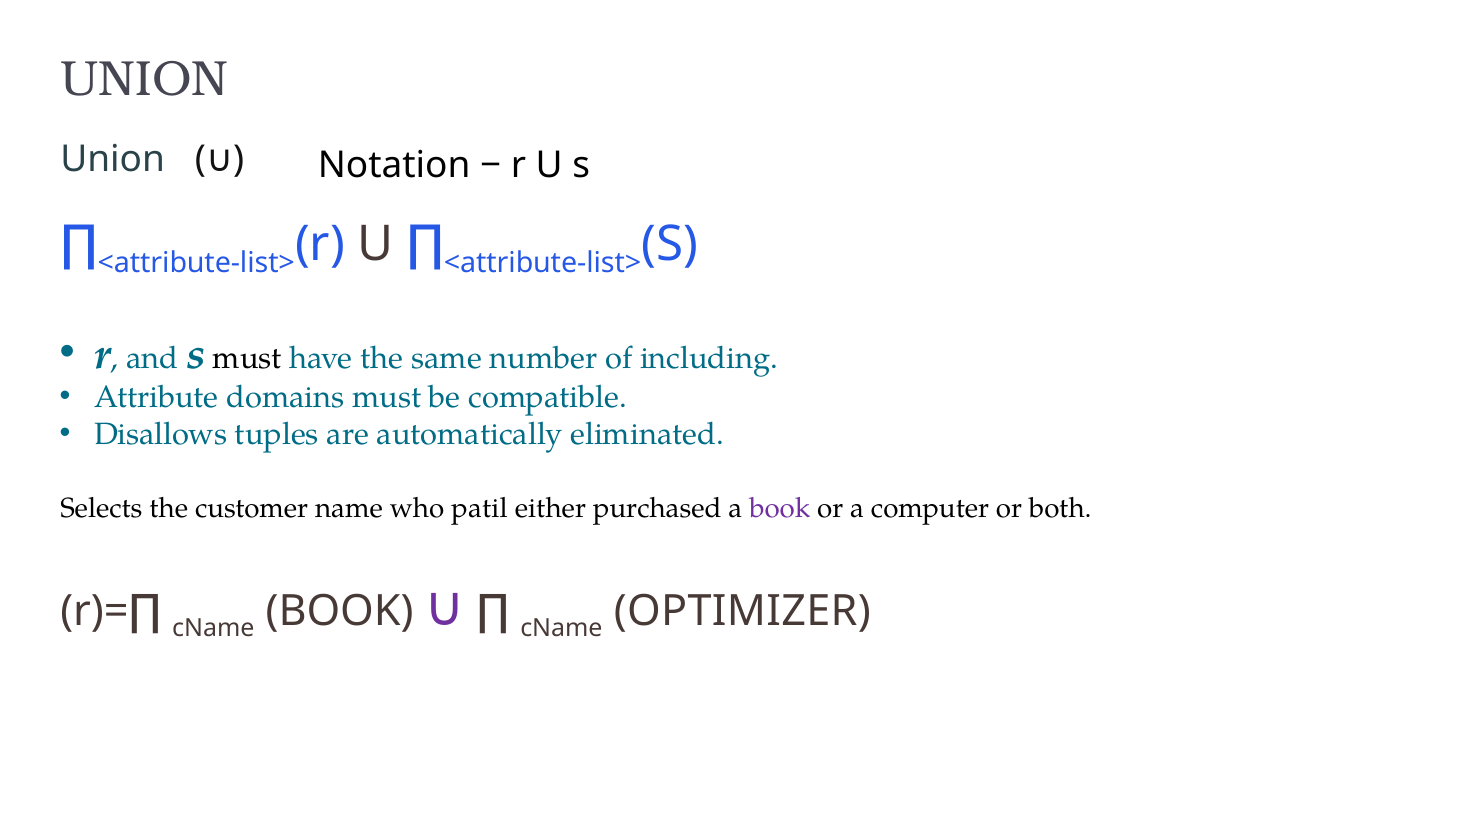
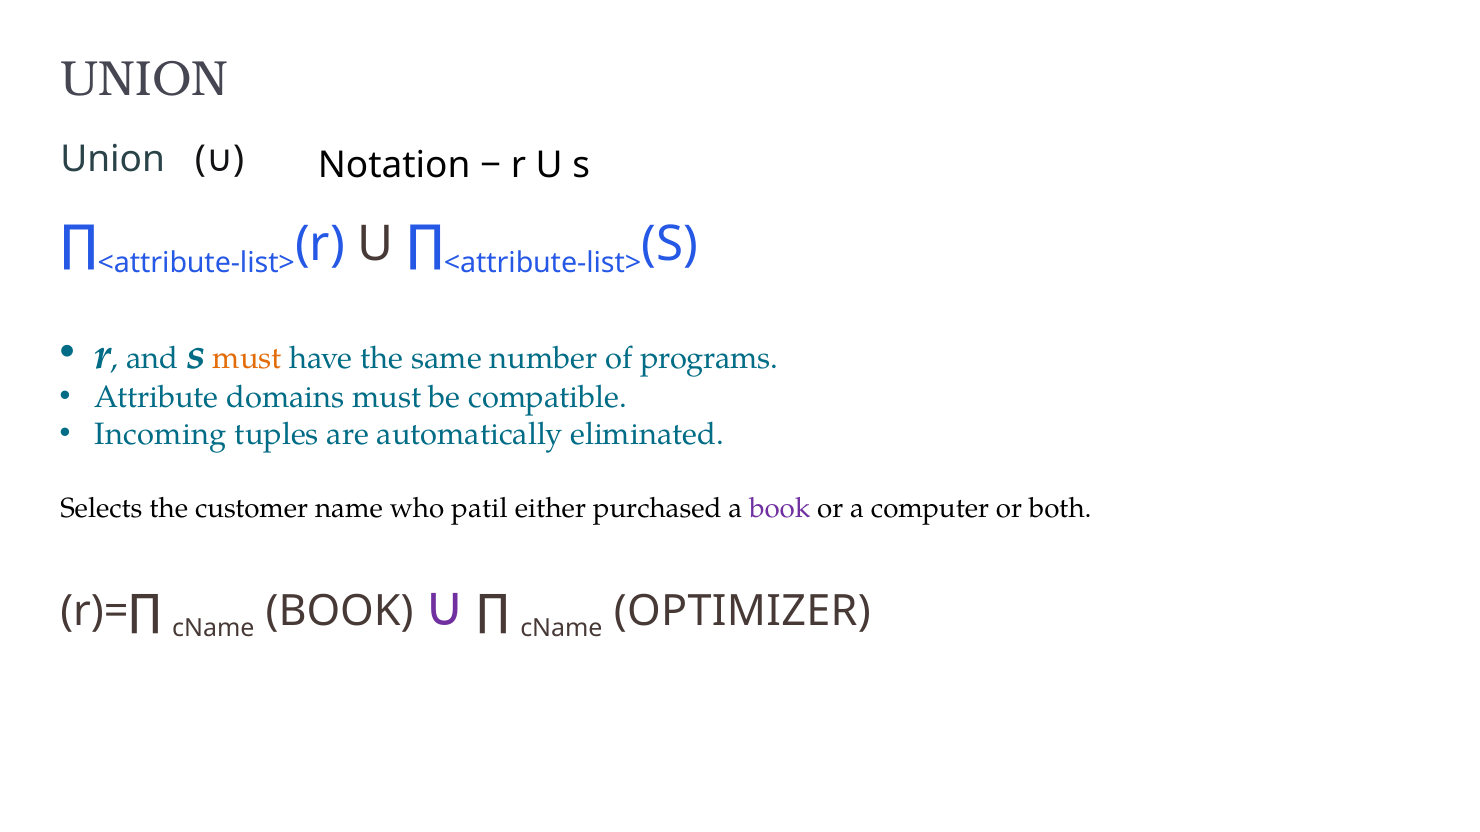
must at (247, 358) colour: black -> orange
including: including -> programs
Disallows: Disallows -> Incoming
